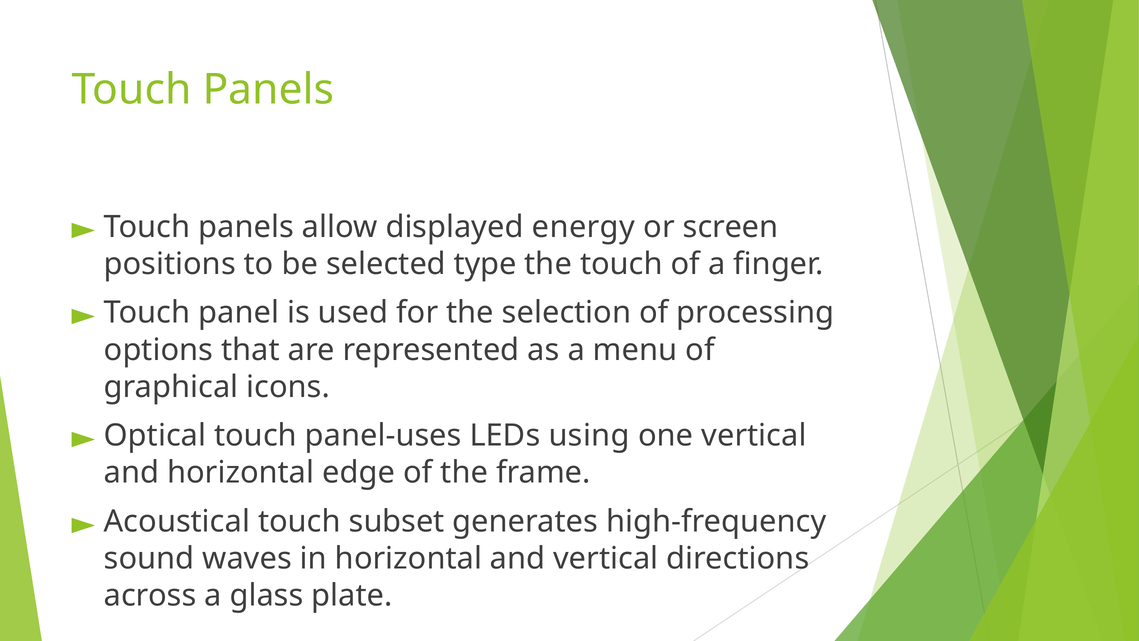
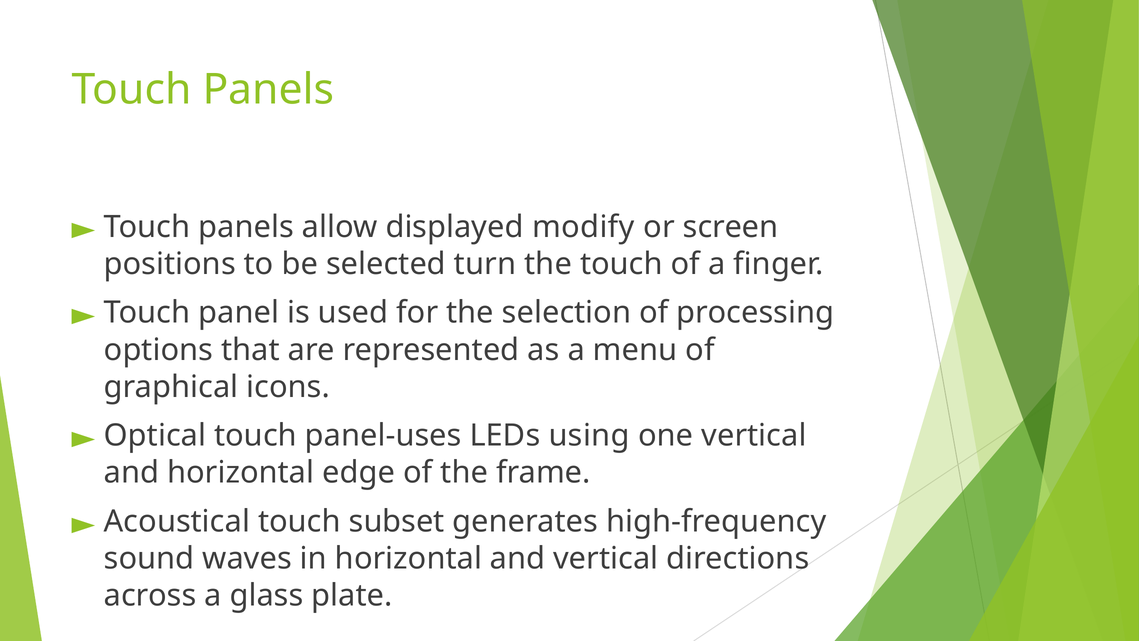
energy: energy -> modify
type: type -> turn
